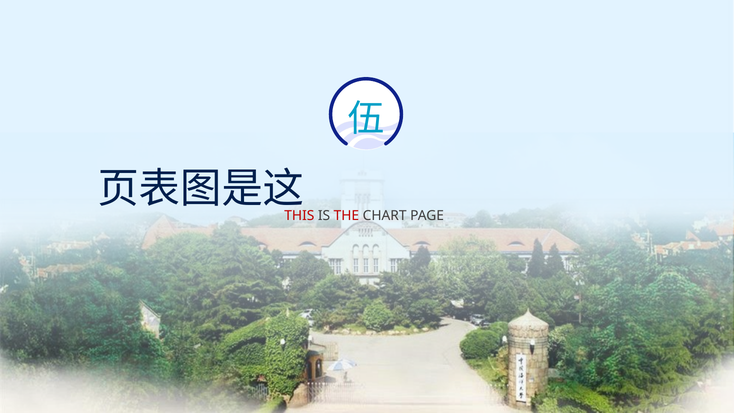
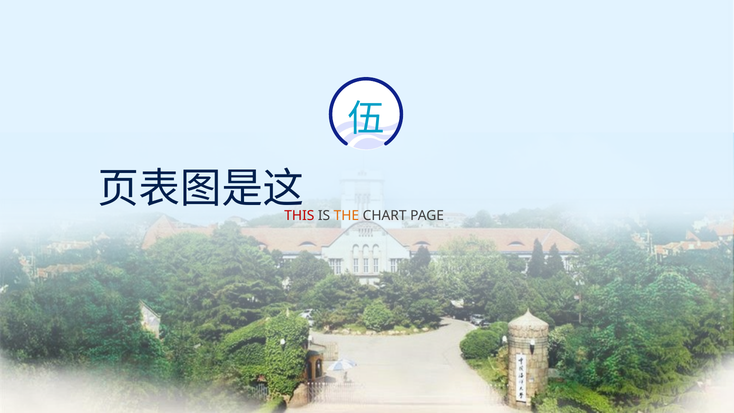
THE colour: red -> orange
